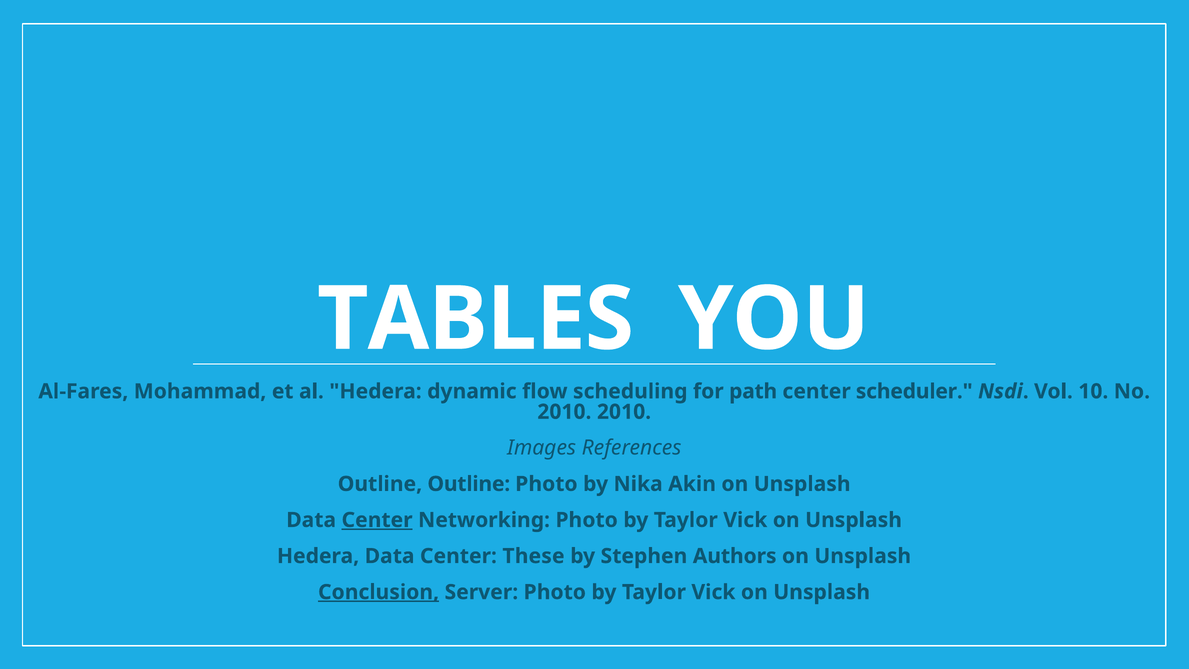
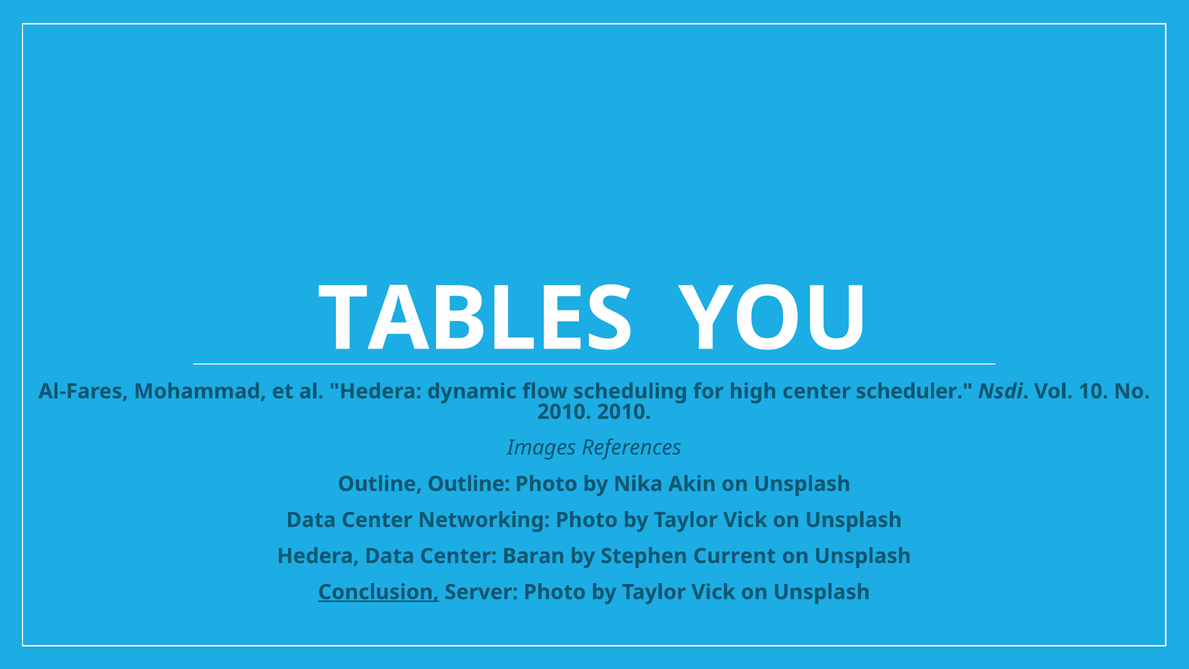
path: path -> high
Center at (377, 520) underline: present -> none
These: These -> Baran
Authors: Authors -> Current
